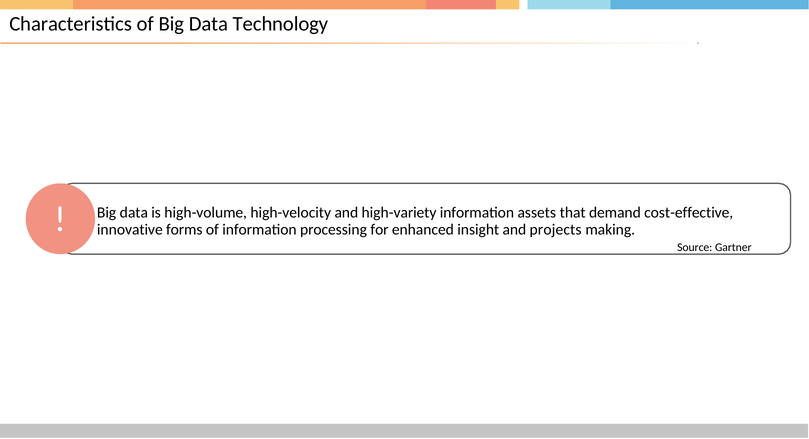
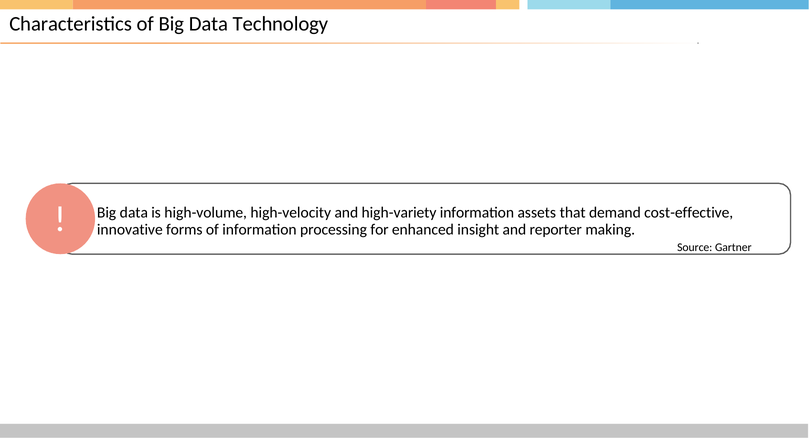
projects: projects -> reporter
